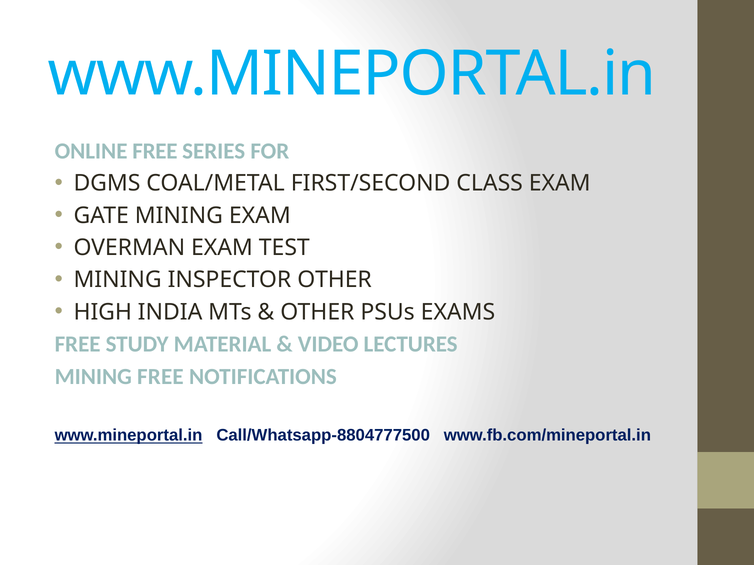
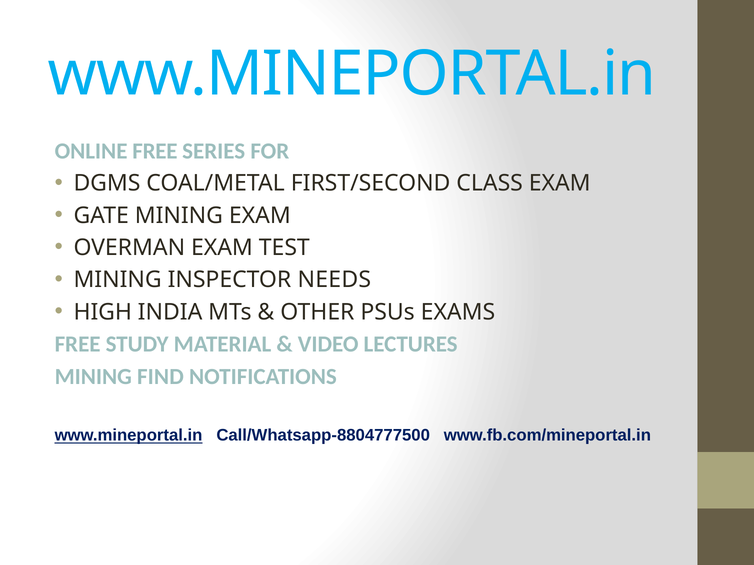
INSPECTOR OTHER: OTHER -> NEEDS
MINING FREE: FREE -> FIND
